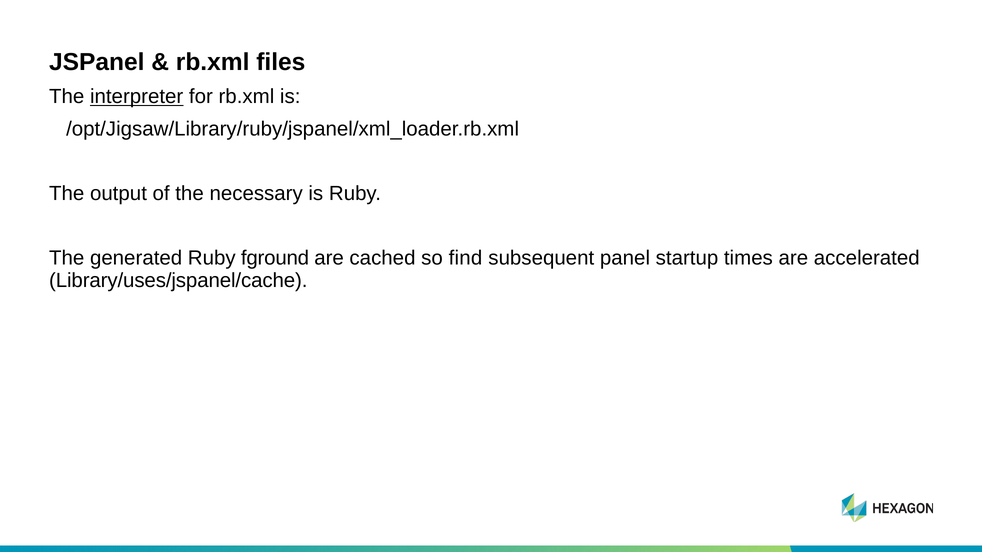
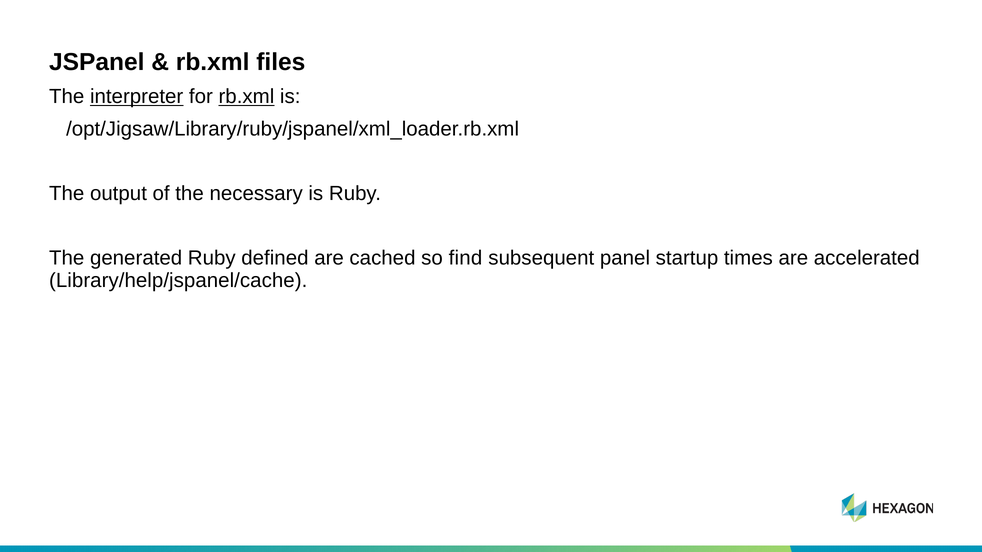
rb.xml at (246, 97) underline: none -> present
fground: fground -> defined
Library/uses/jspanel/cache: Library/uses/jspanel/cache -> Library/help/jspanel/cache
